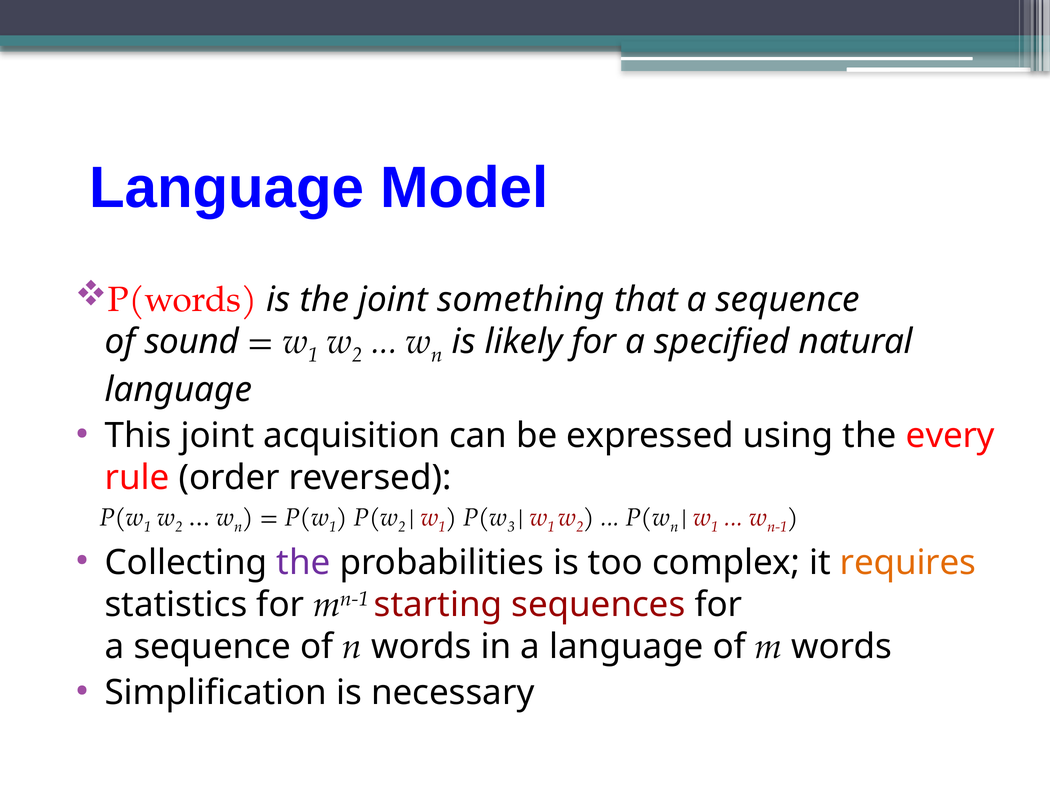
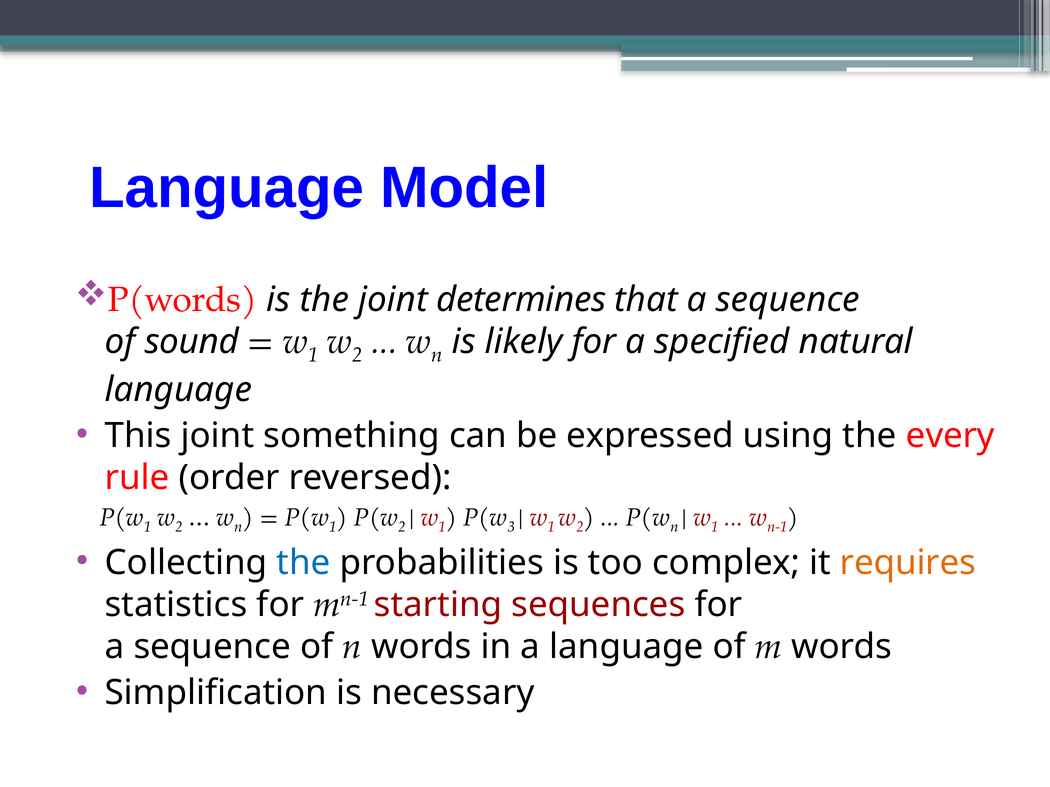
something: something -> determines
acquisition: acquisition -> something
the at (303, 563) colour: purple -> blue
